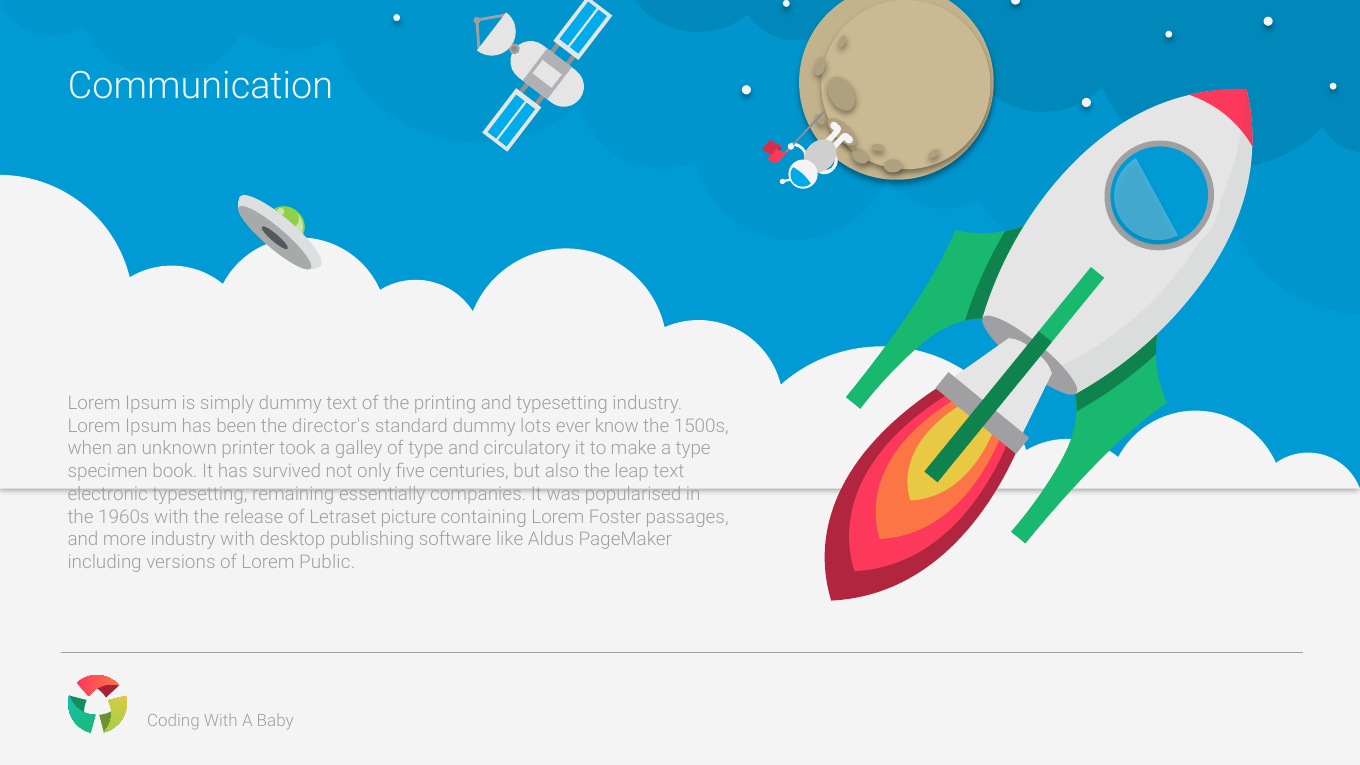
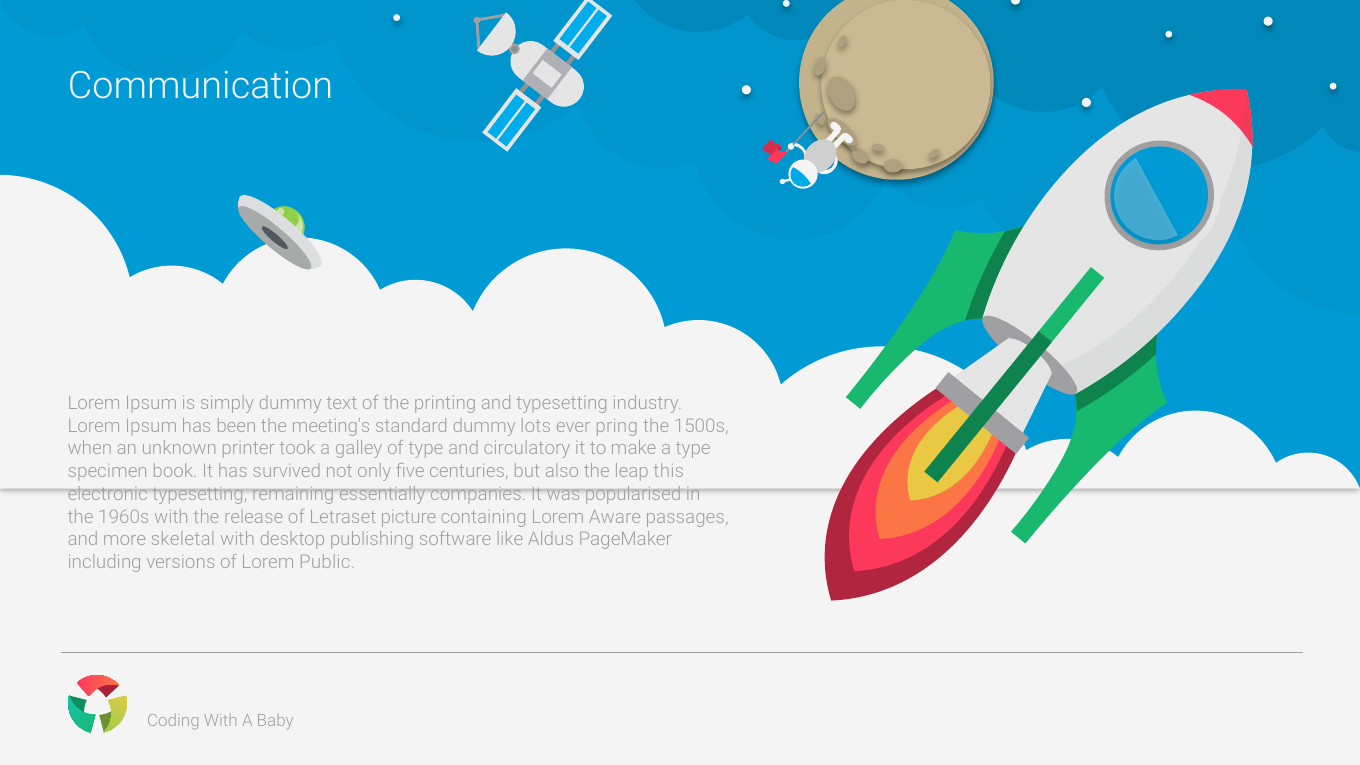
director's: director's -> meeting's
know: know -> pring
leap text: text -> this
Foster: Foster -> Aware
more industry: industry -> skeletal
